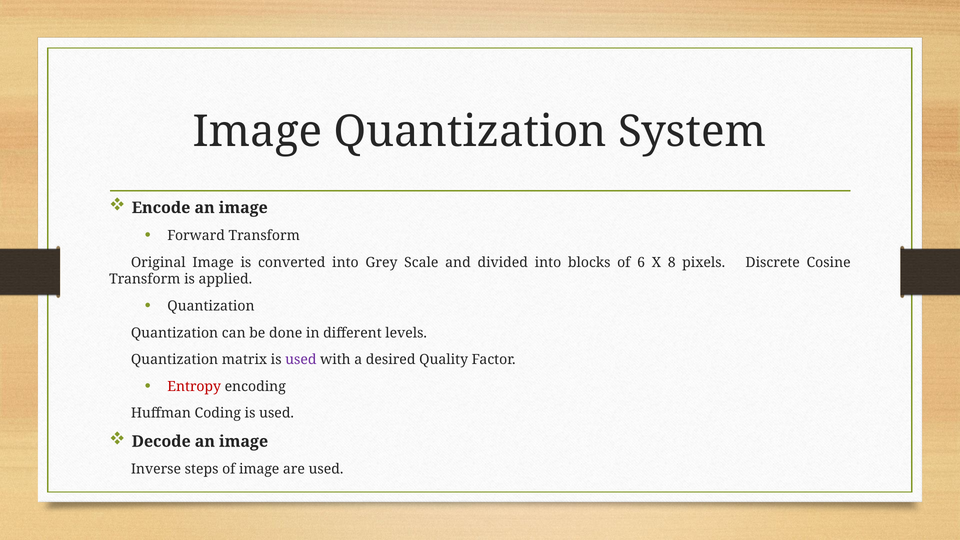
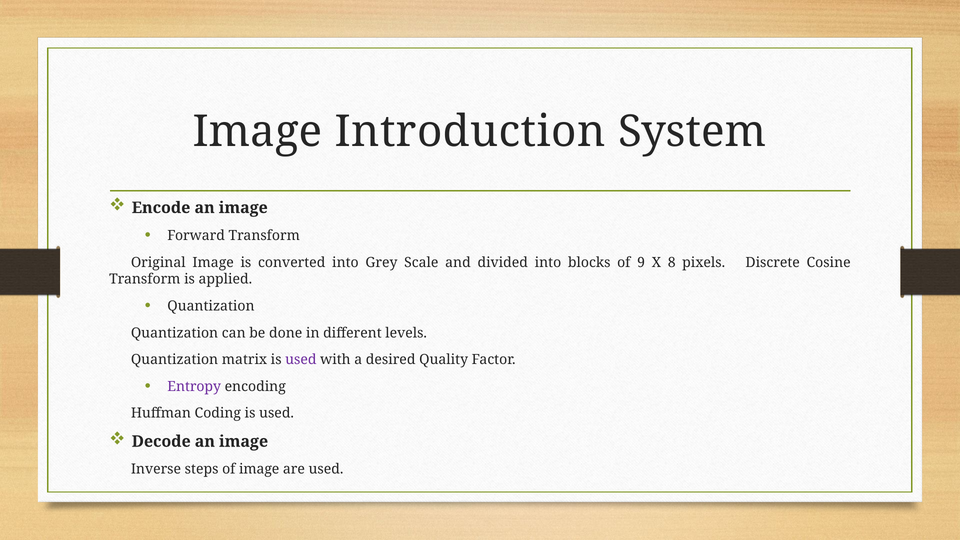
Image Quantization: Quantization -> Introduction
6: 6 -> 9
Entropy colour: red -> purple
